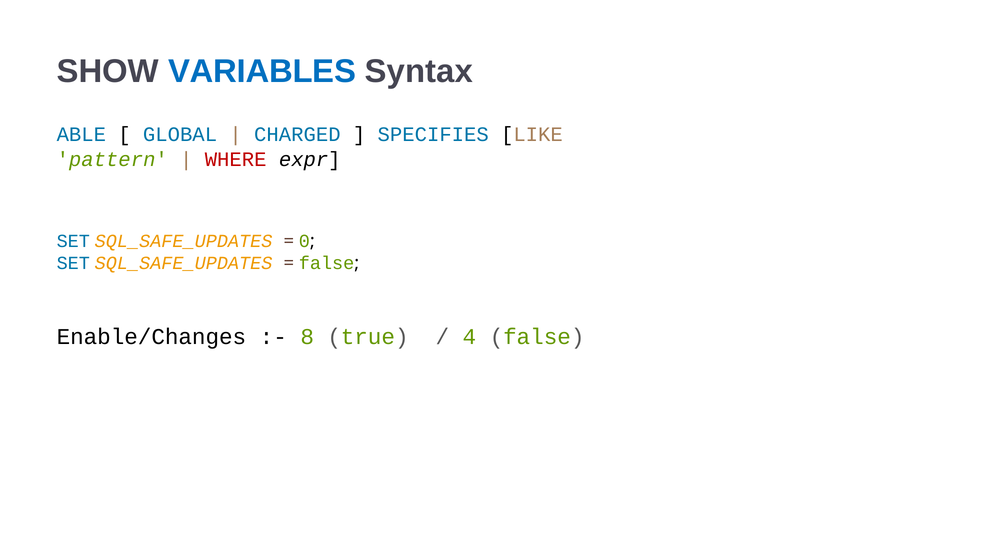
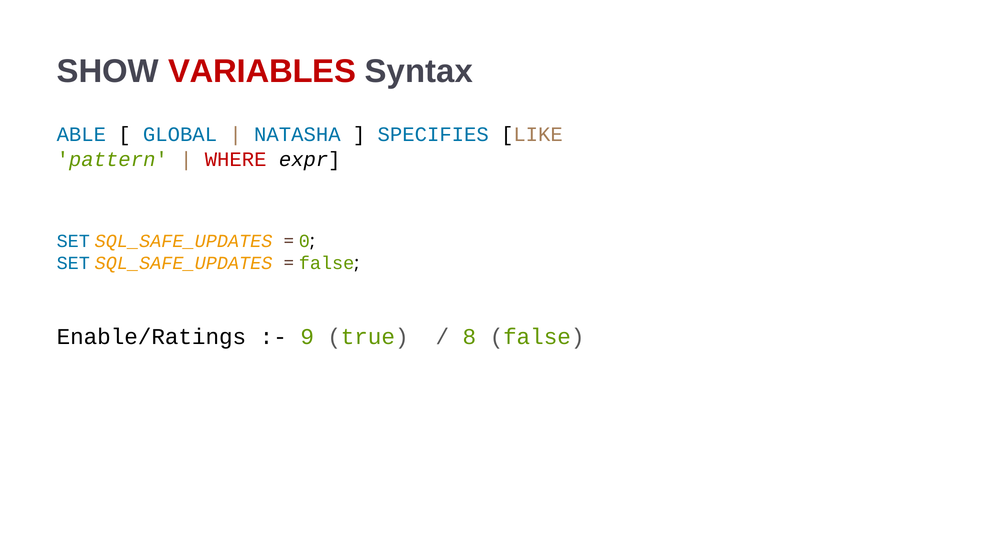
VARIABLES colour: blue -> red
CHARGED: CHARGED -> NATASHA
Enable/Changes: Enable/Changes -> Enable/Ratings
8: 8 -> 9
4: 4 -> 8
